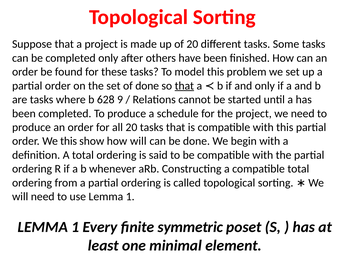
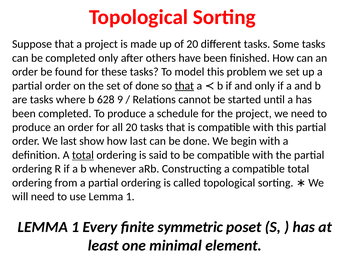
We this: this -> last
how will: will -> last
total at (83, 155) underline: none -> present
